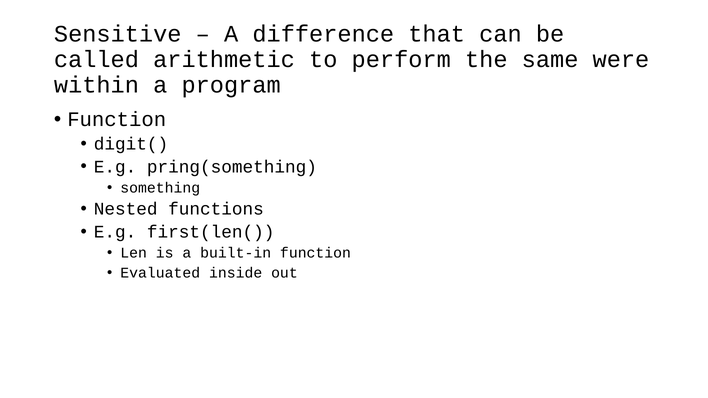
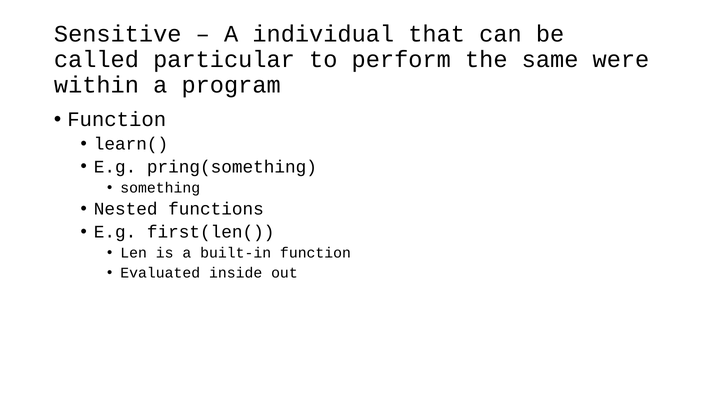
difference: difference -> individual
arithmetic: arithmetic -> particular
digit(: digit( -> learn(
